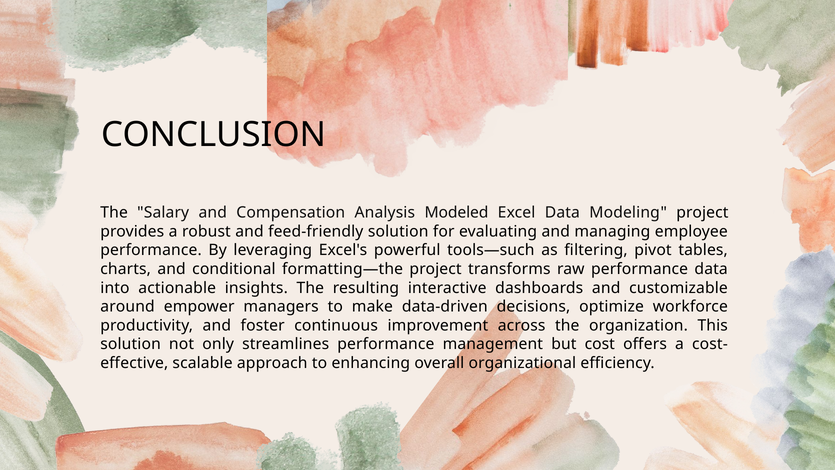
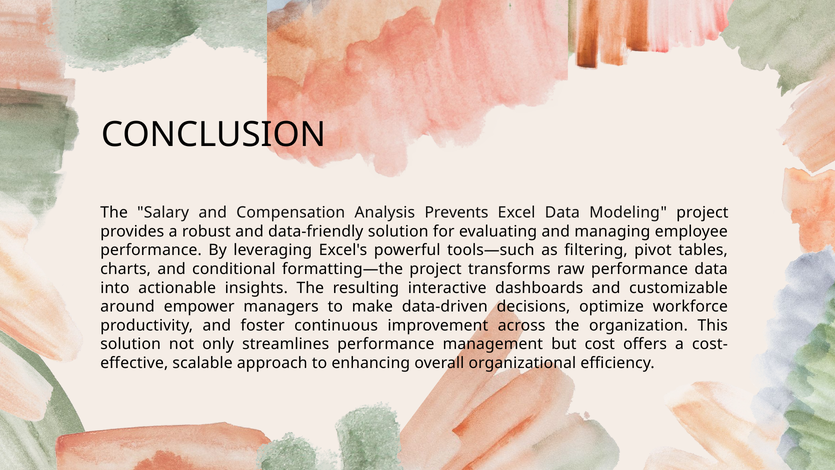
Modeled: Modeled -> Prevents
feed-friendly: feed-friendly -> data-friendly
